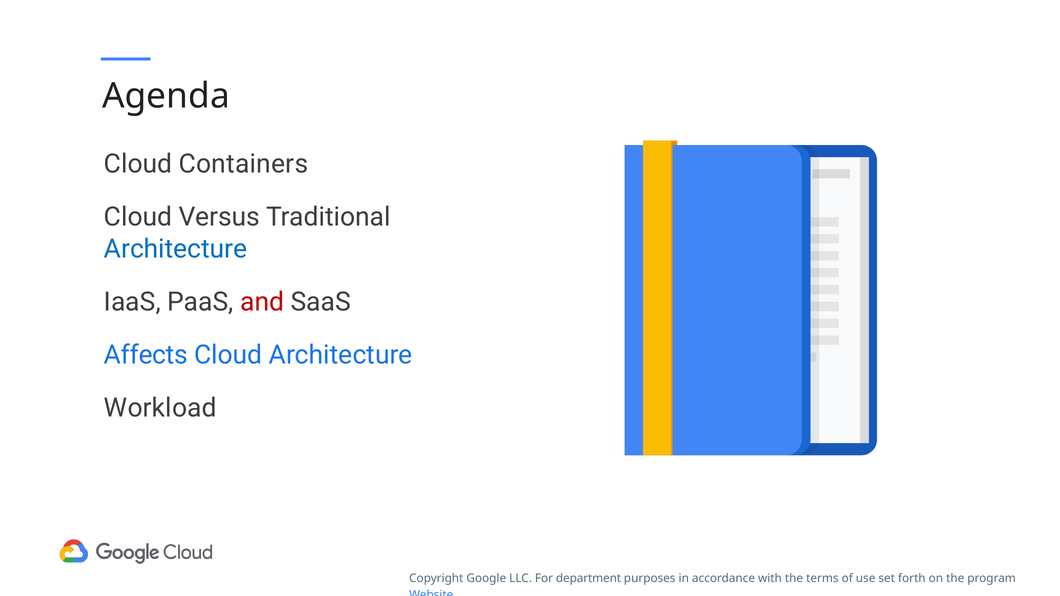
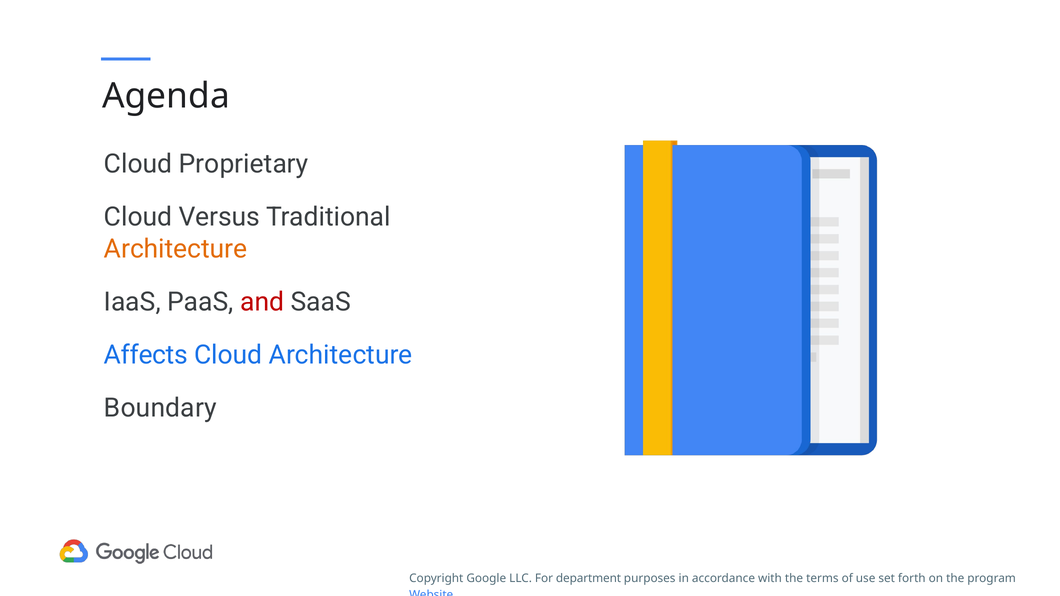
Containers: Containers -> Proprietary
Architecture at (176, 249) colour: blue -> orange
Workload: Workload -> Boundary
